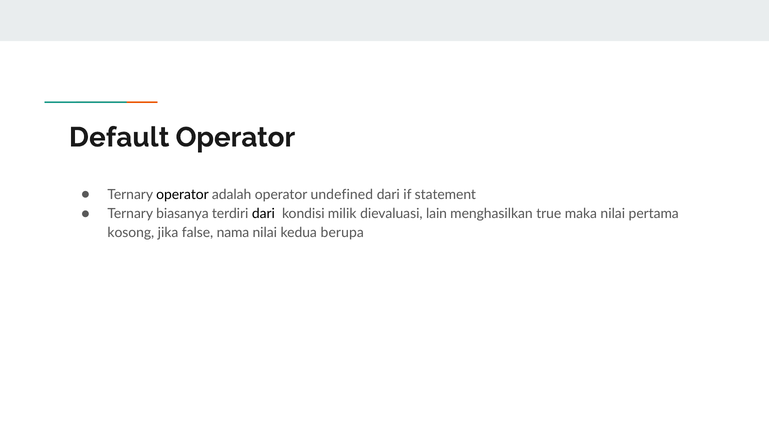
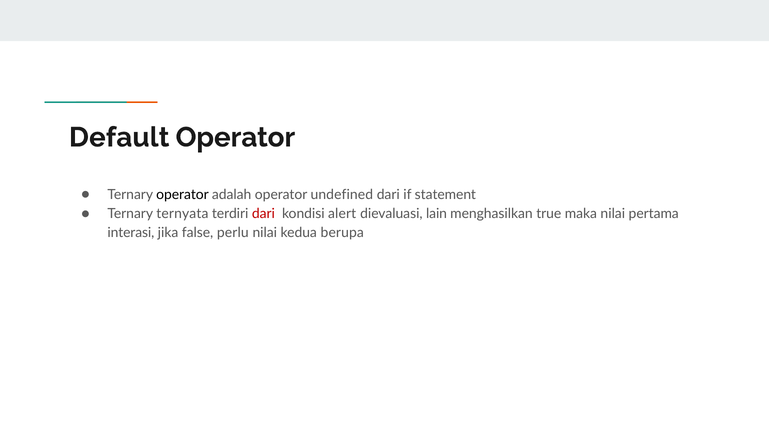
biasanya: biasanya -> ternyata
dari at (263, 213) colour: black -> red
milik: milik -> alert
kosong: kosong -> interasi
nama: nama -> perlu
